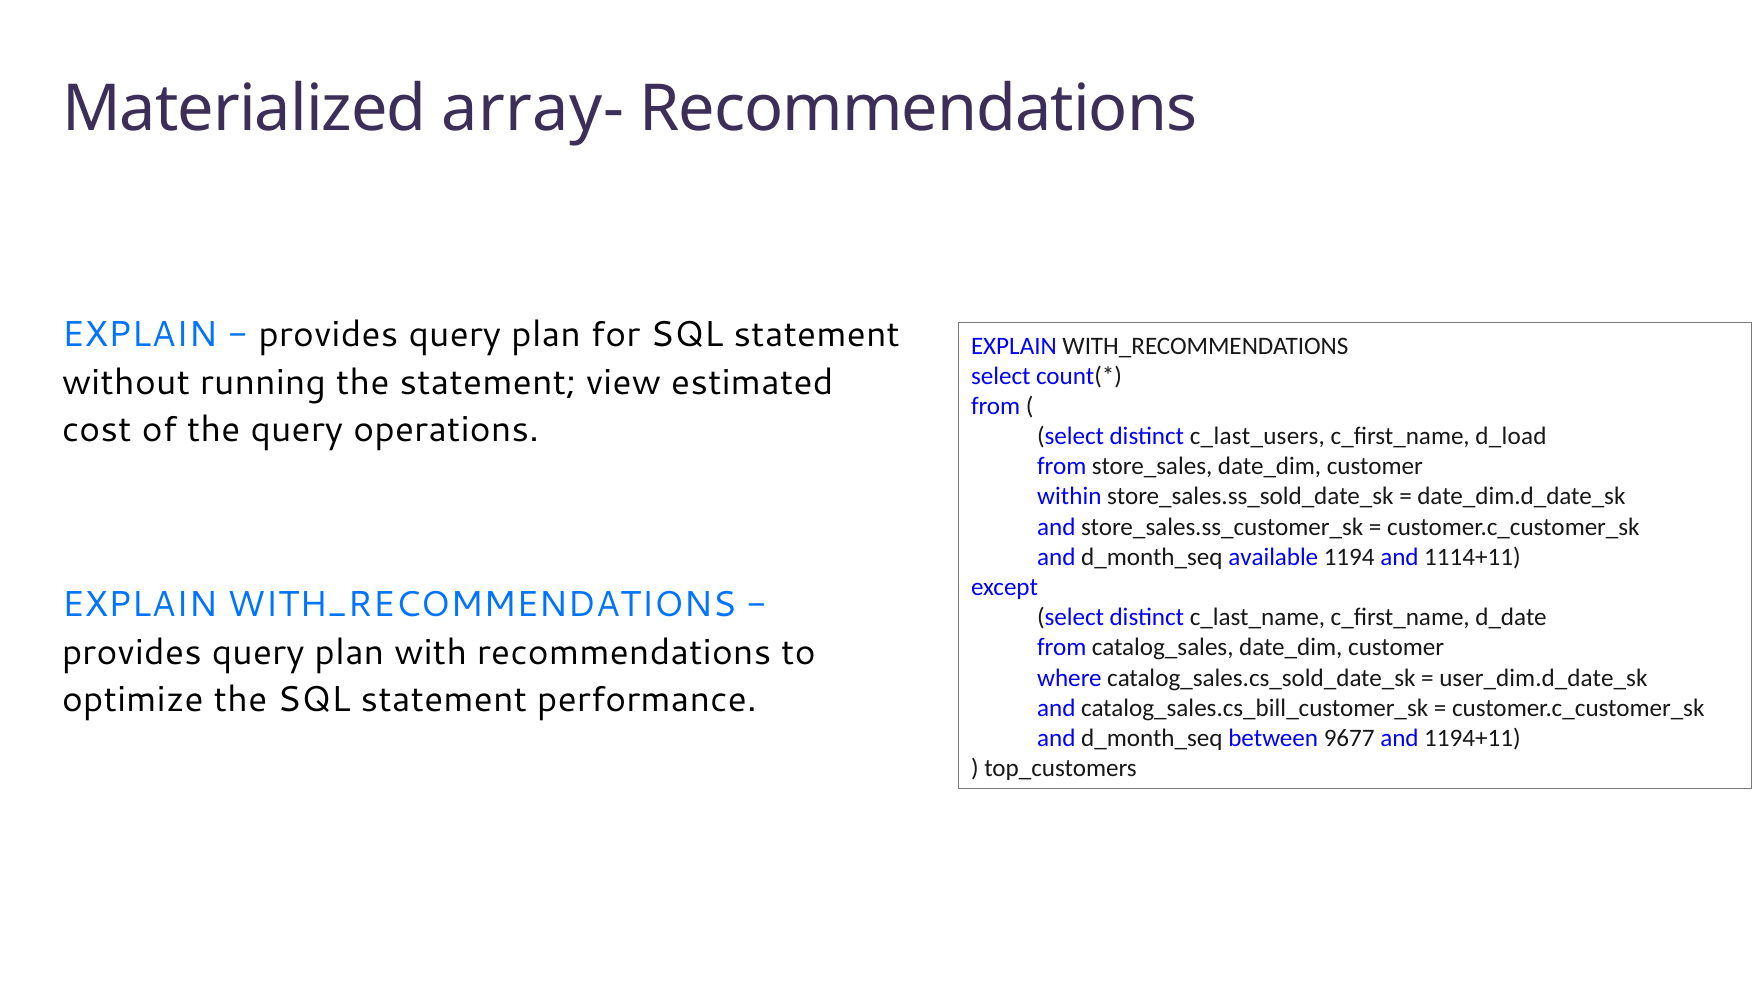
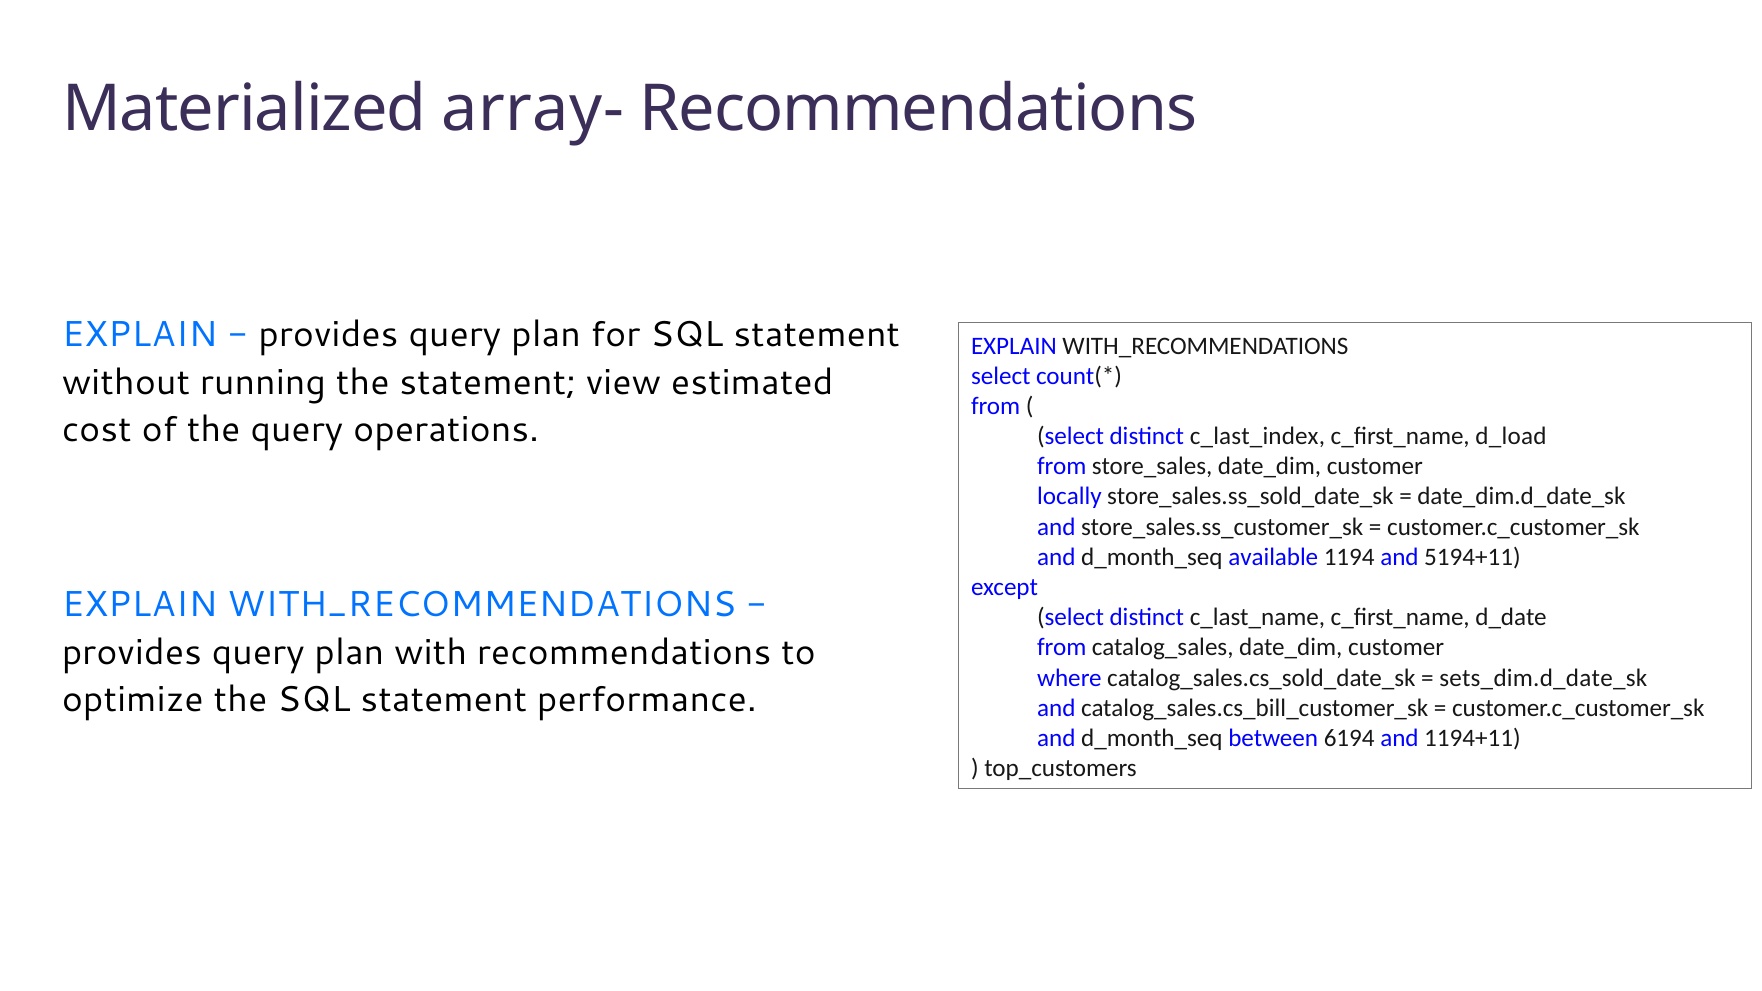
c_last_users: c_last_users -> c_last_index
within: within -> locally
1114+11: 1114+11 -> 5194+11
user_dim.d_date_sk: user_dim.d_date_sk -> sets_dim.d_date_sk
9677: 9677 -> 6194
